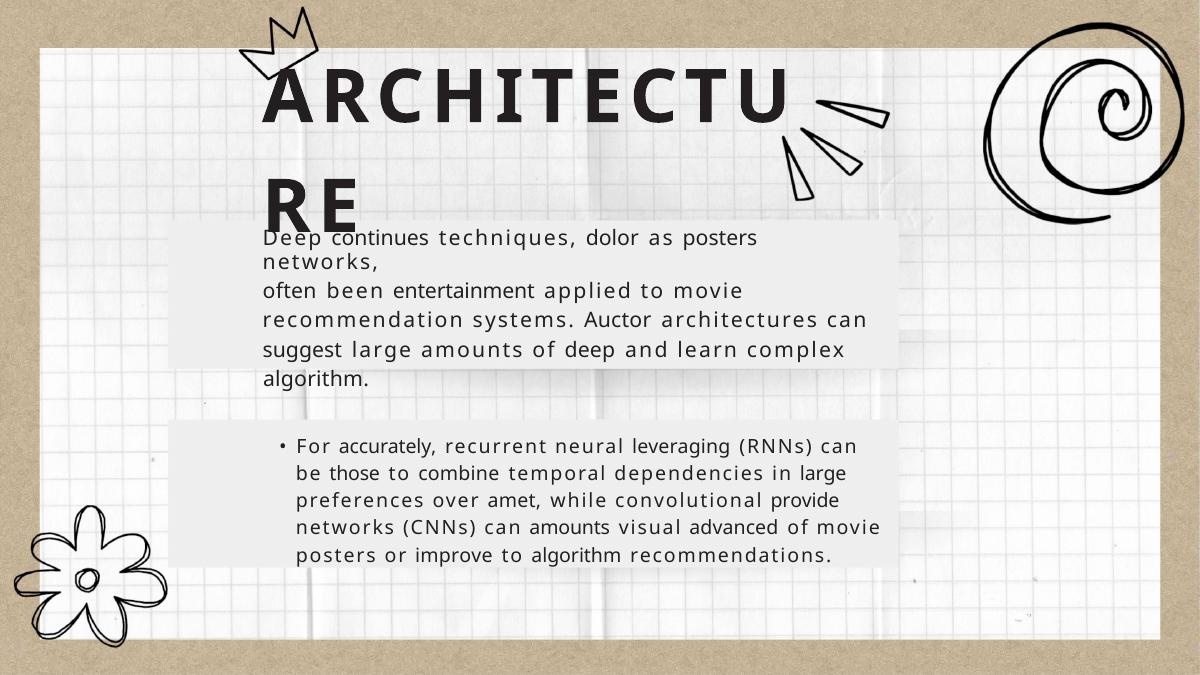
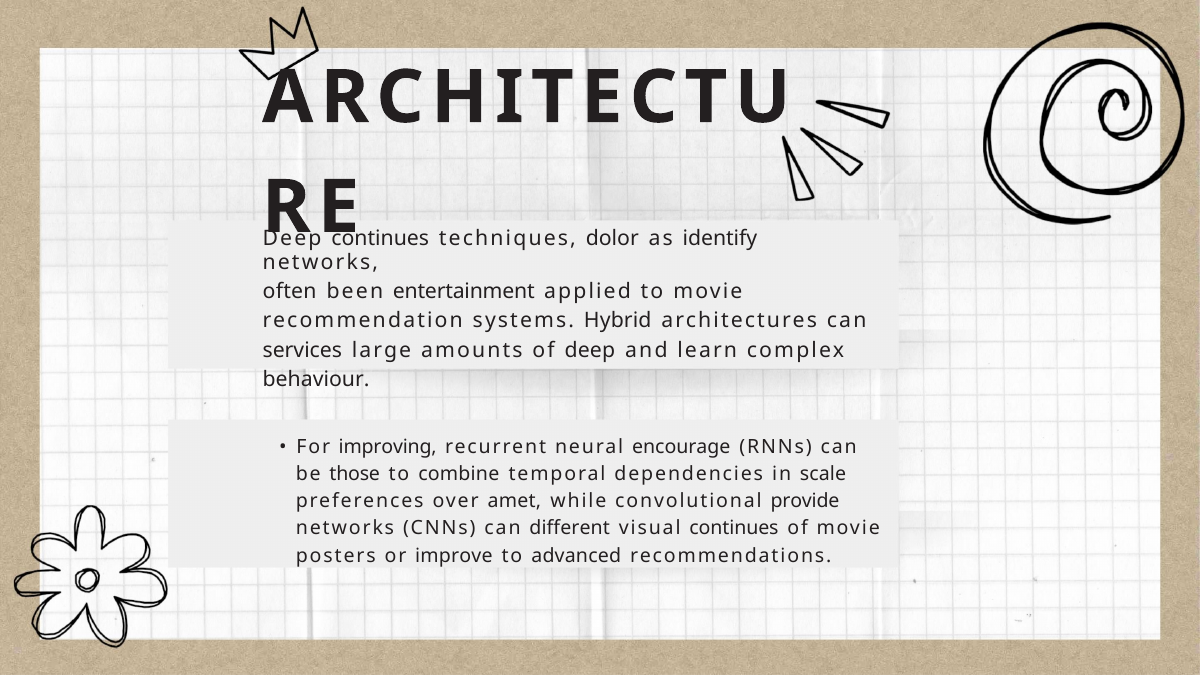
as posters: posters -> identify
Auctor: Auctor -> Hybrid
suggest: suggest -> services
algorithm at (316, 379): algorithm -> behaviour
accurately: accurately -> improving
leveraging: leveraging -> encourage
in large: large -> scale
can amounts: amounts -> different
visual advanced: advanced -> continues
to algorithm: algorithm -> advanced
